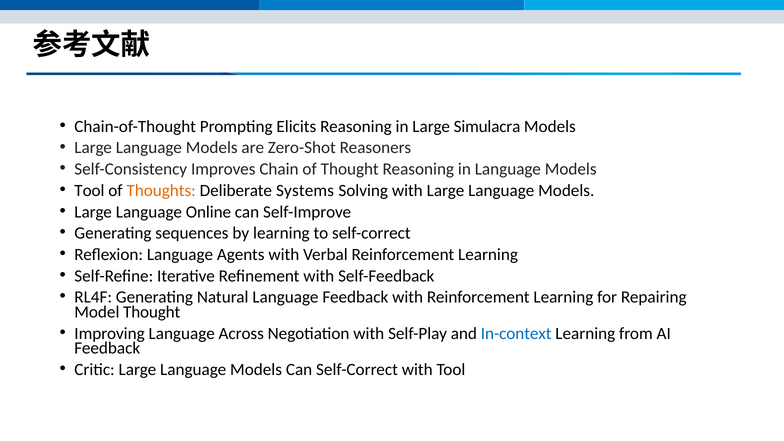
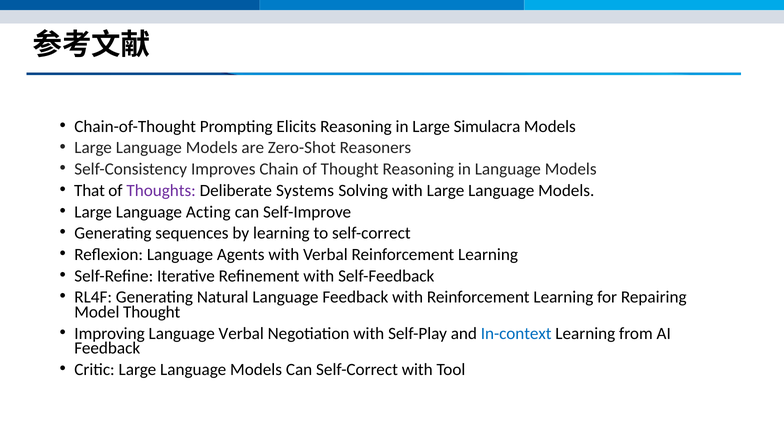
Tool at (89, 191): Tool -> That
Thoughts colour: orange -> purple
Online: Online -> Acting
Language Across: Across -> Verbal
